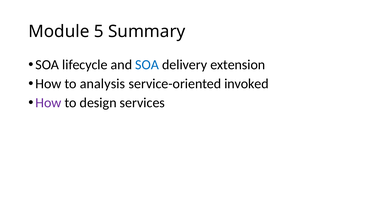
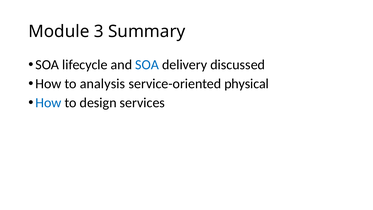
5: 5 -> 3
extension: extension -> discussed
invoked: invoked -> physical
How at (48, 103) colour: purple -> blue
